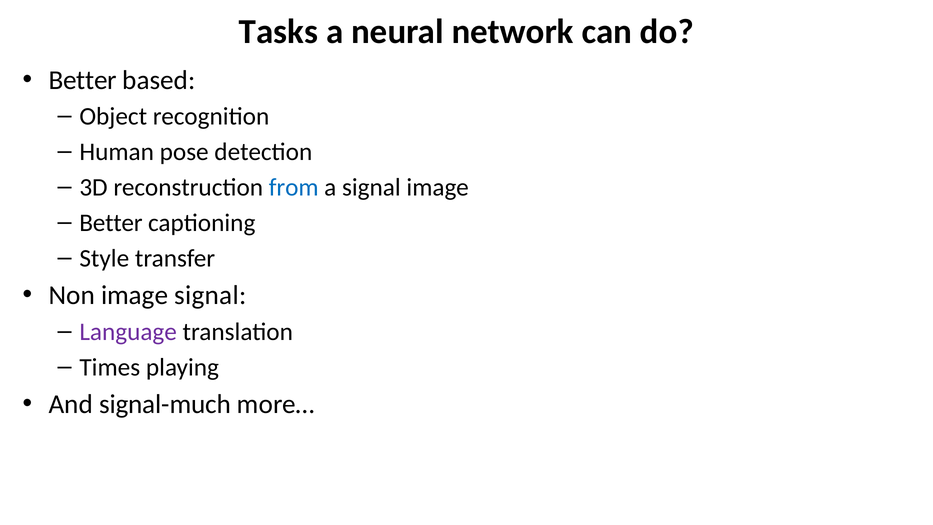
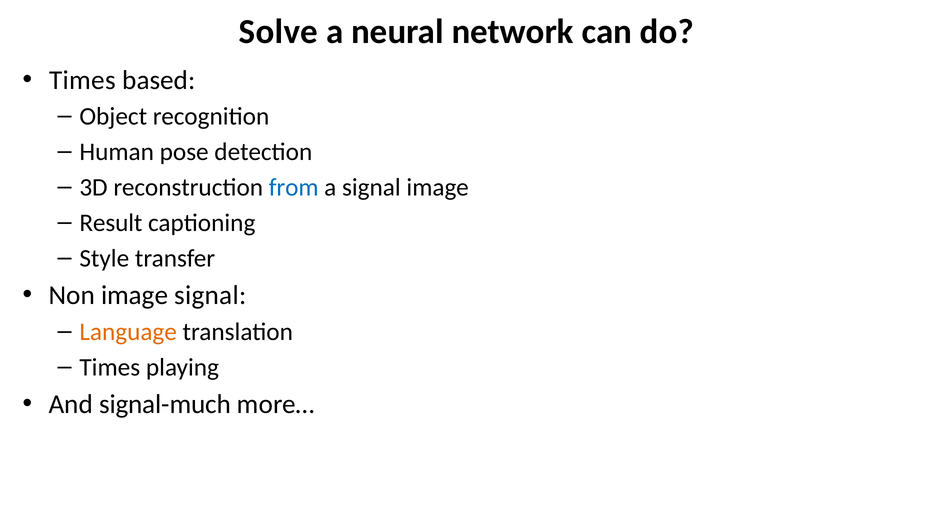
Tasks: Tasks -> Solve
Better at (83, 80): Better -> Times
Better at (111, 223): Better -> Result
Language colour: purple -> orange
